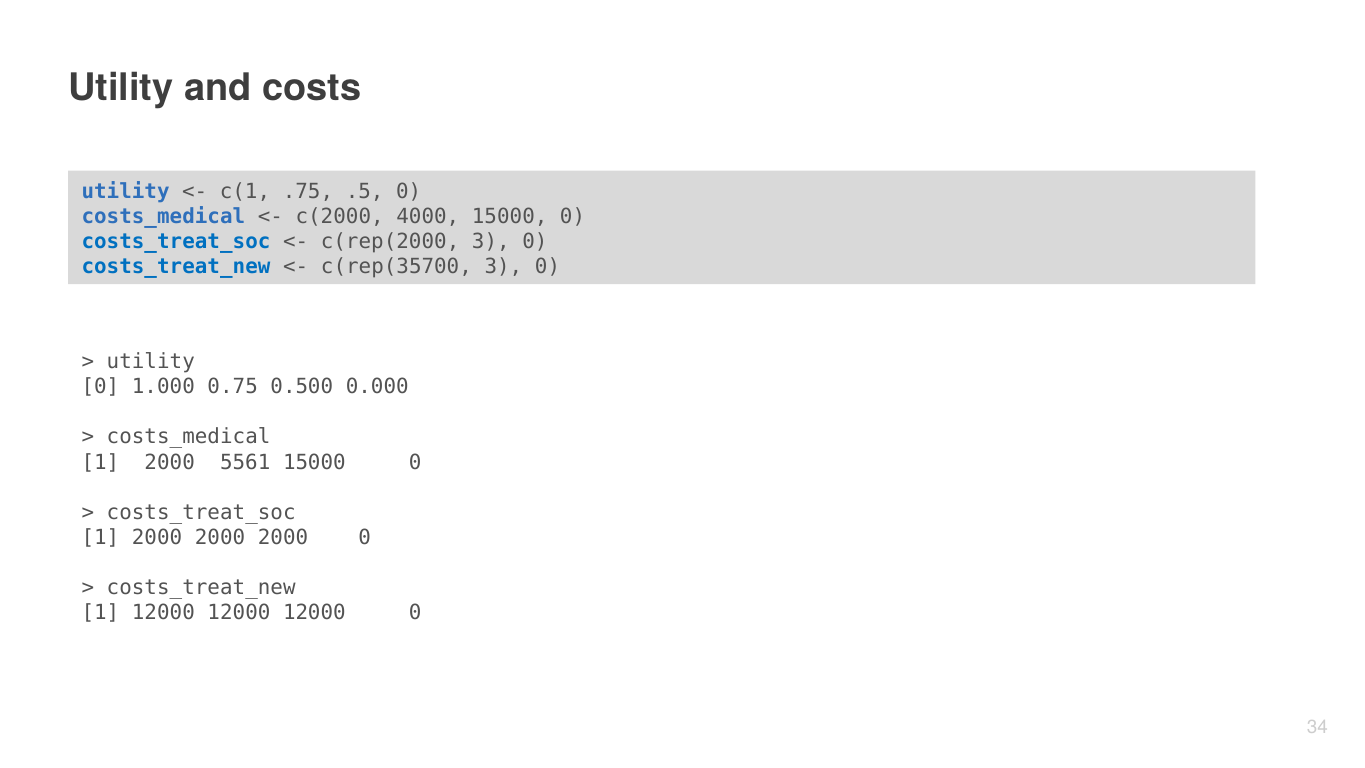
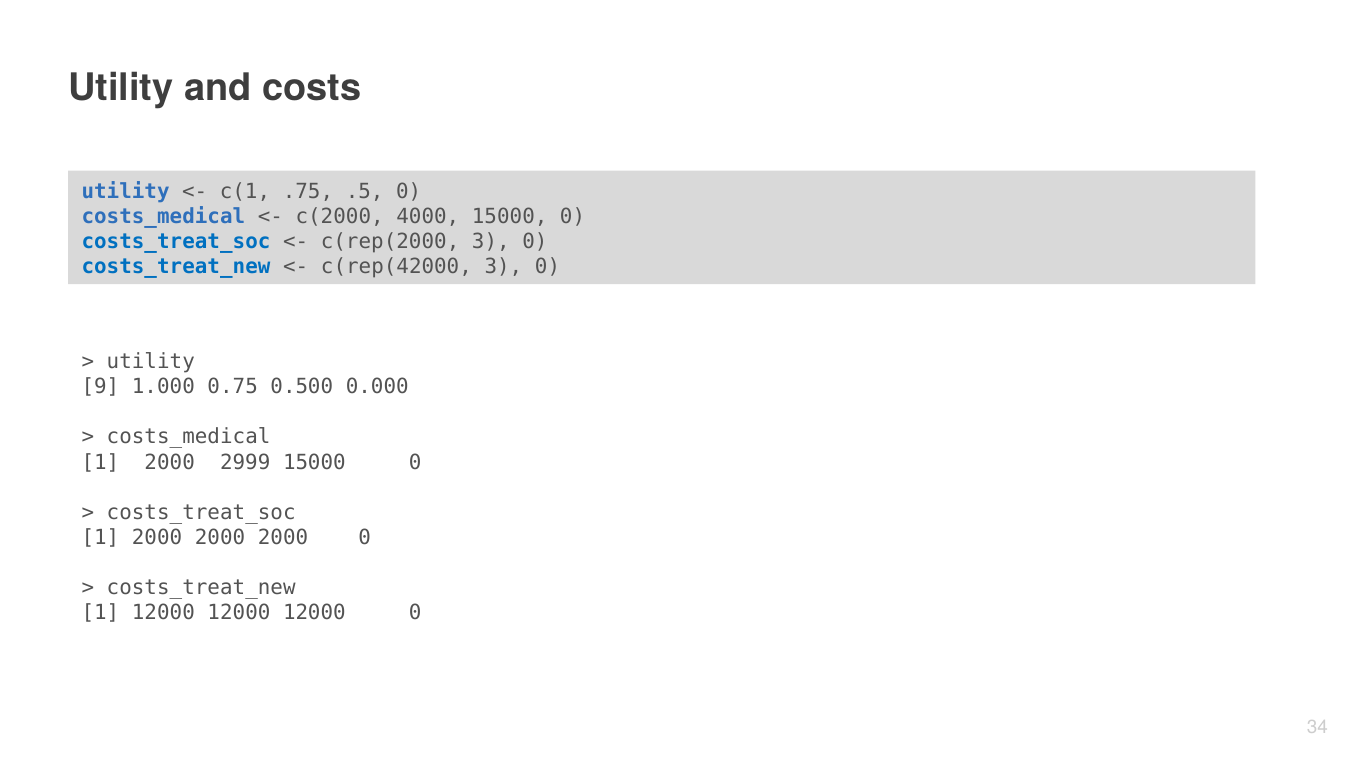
c(rep(35700: c(rep(35700 -> c(rep(42000
0 at (100, 387): 0 -> 9
5561: 5561 -> 2999
